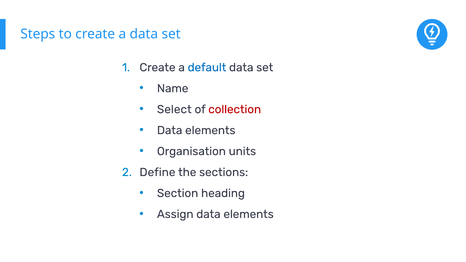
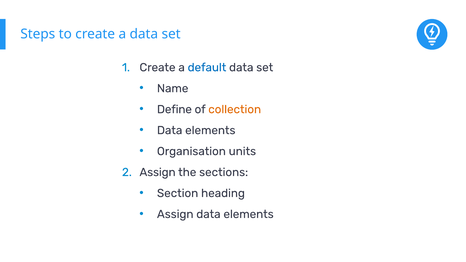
Select: Select -> Define
collection colour: red -> orange
Define at (157, 172): Define -> Assign
